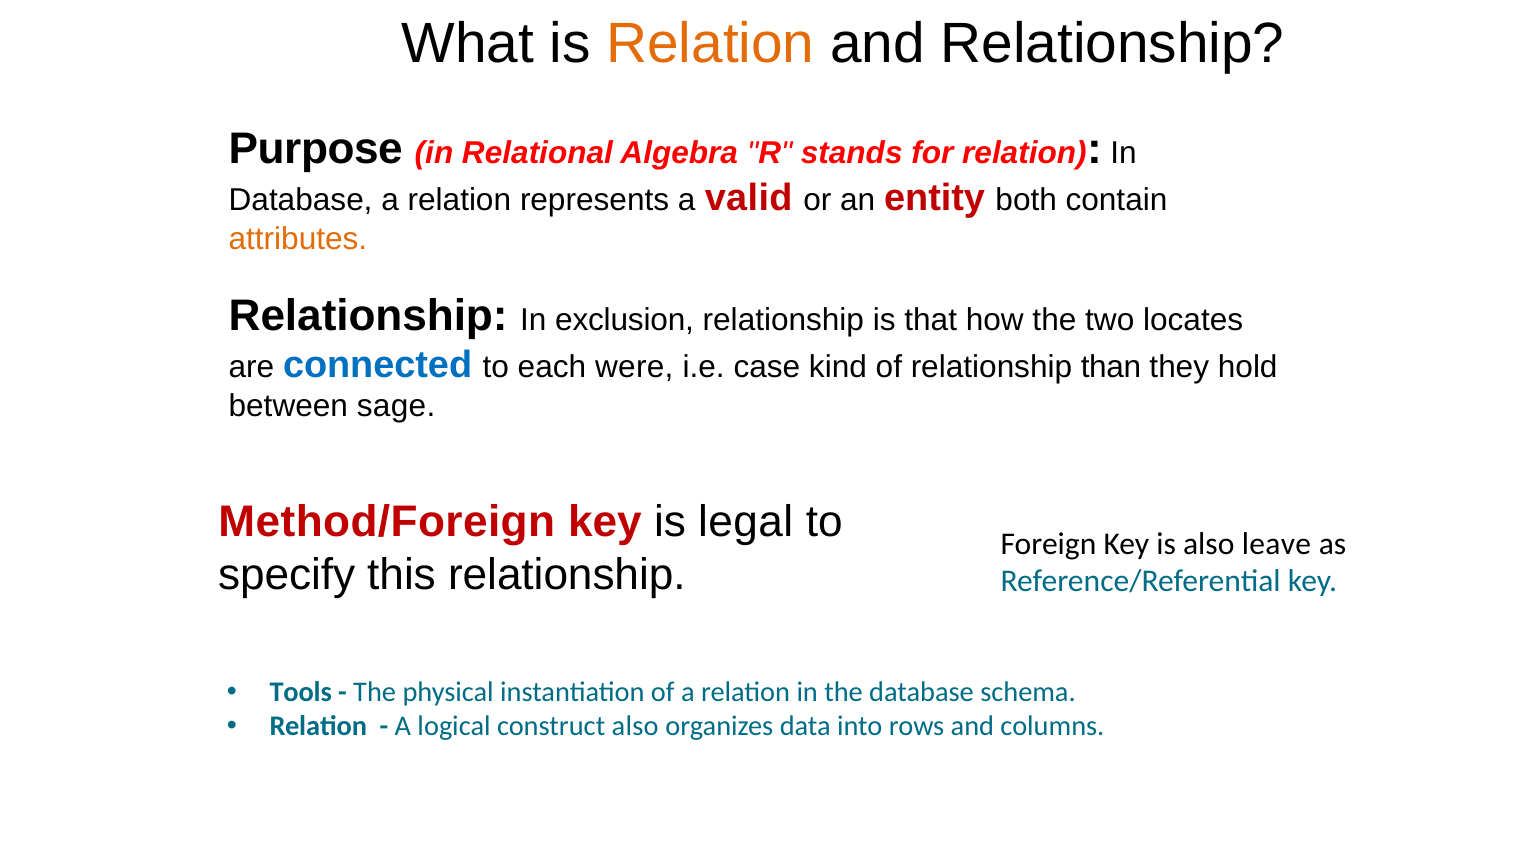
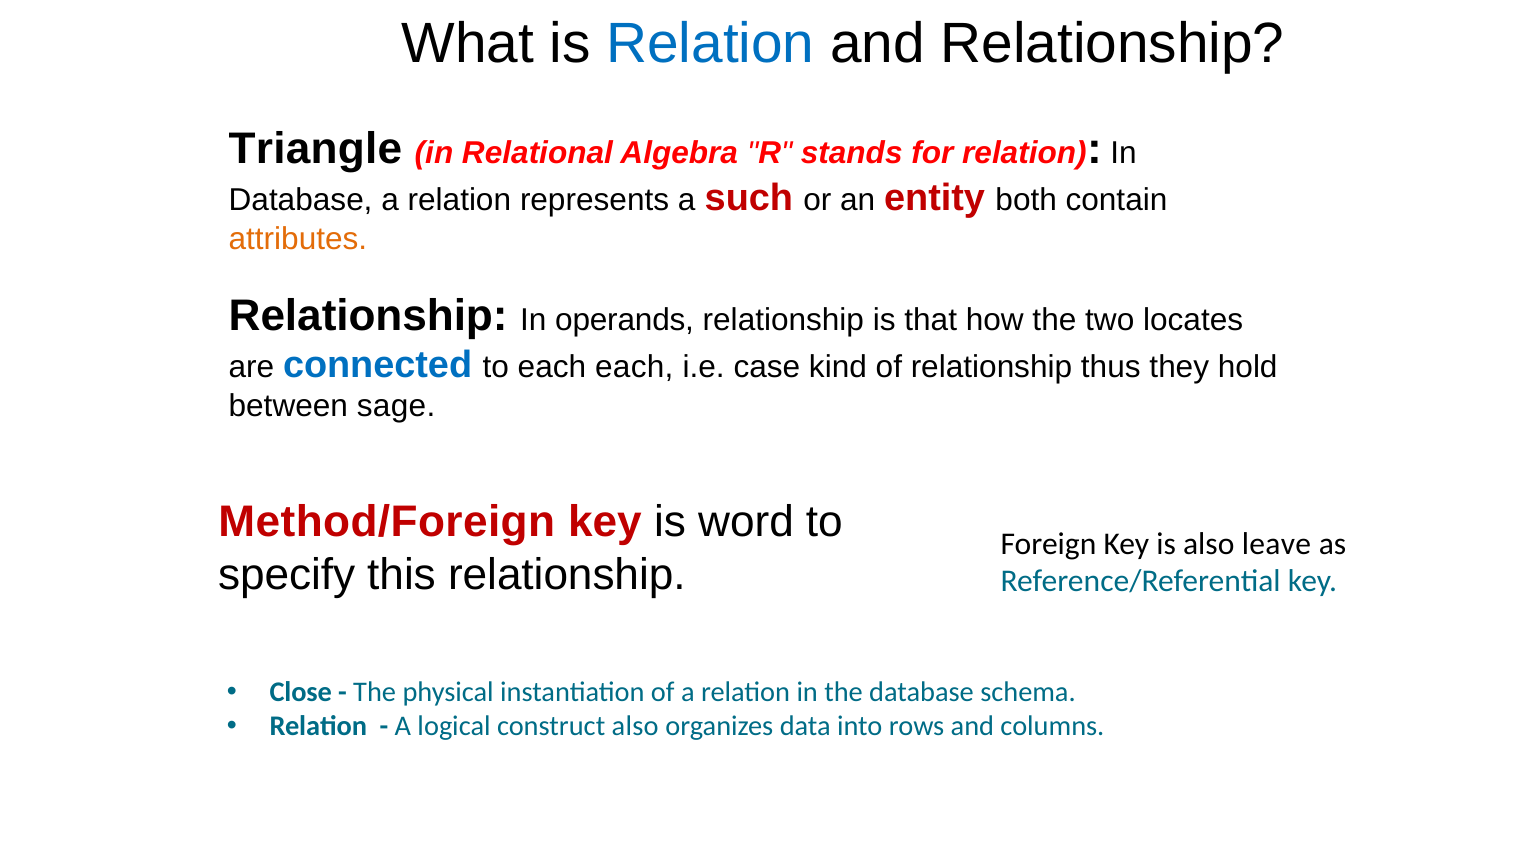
Relation at (710, 44) colour: orange -> blue
Purpose: Purpose -> Triangle
valid: valid -> such
exclusion: exclusion -> operands
each were: were -> each
than: than -> thus
legal: legal -> word
Tools: Tools -> Close
